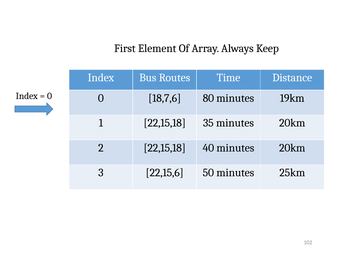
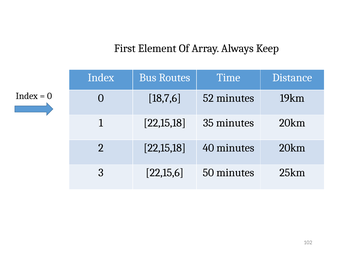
80: 80 -> 52
